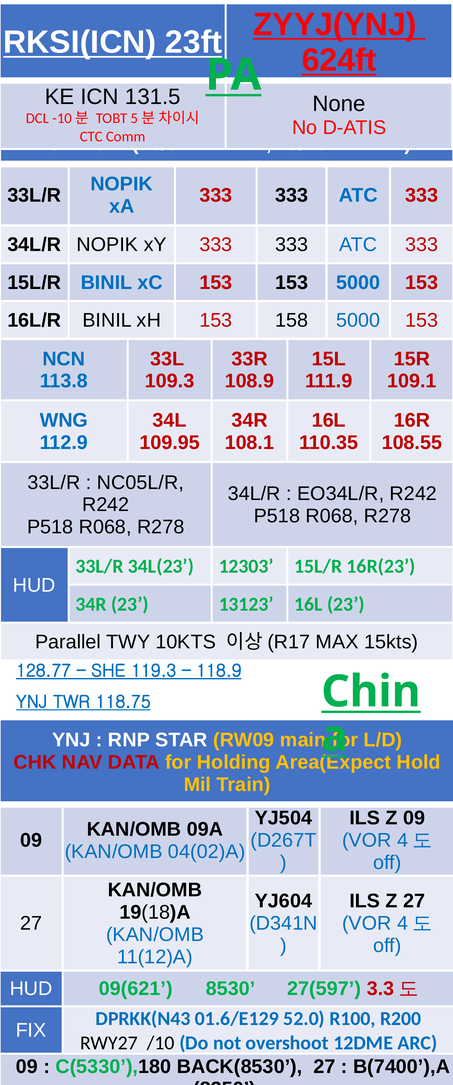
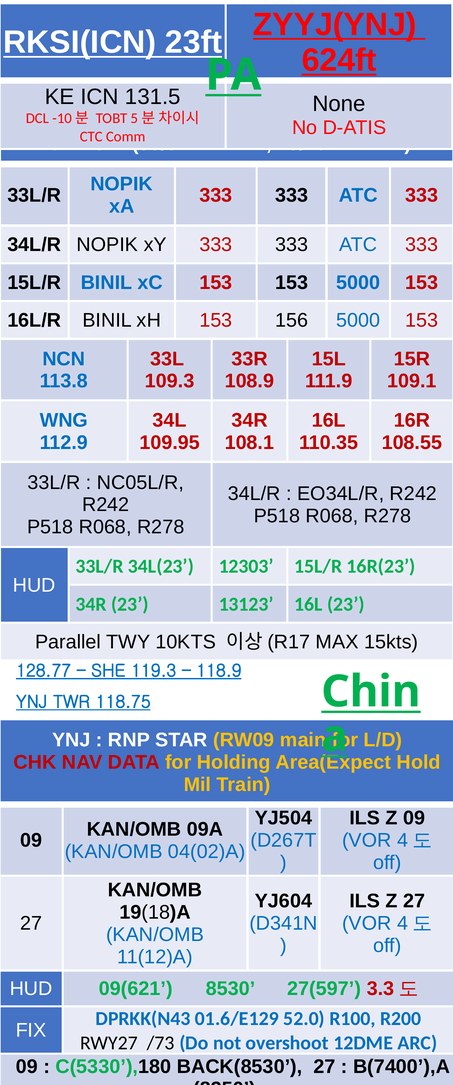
158: 158 -> 156
/10: /10 -> /73
